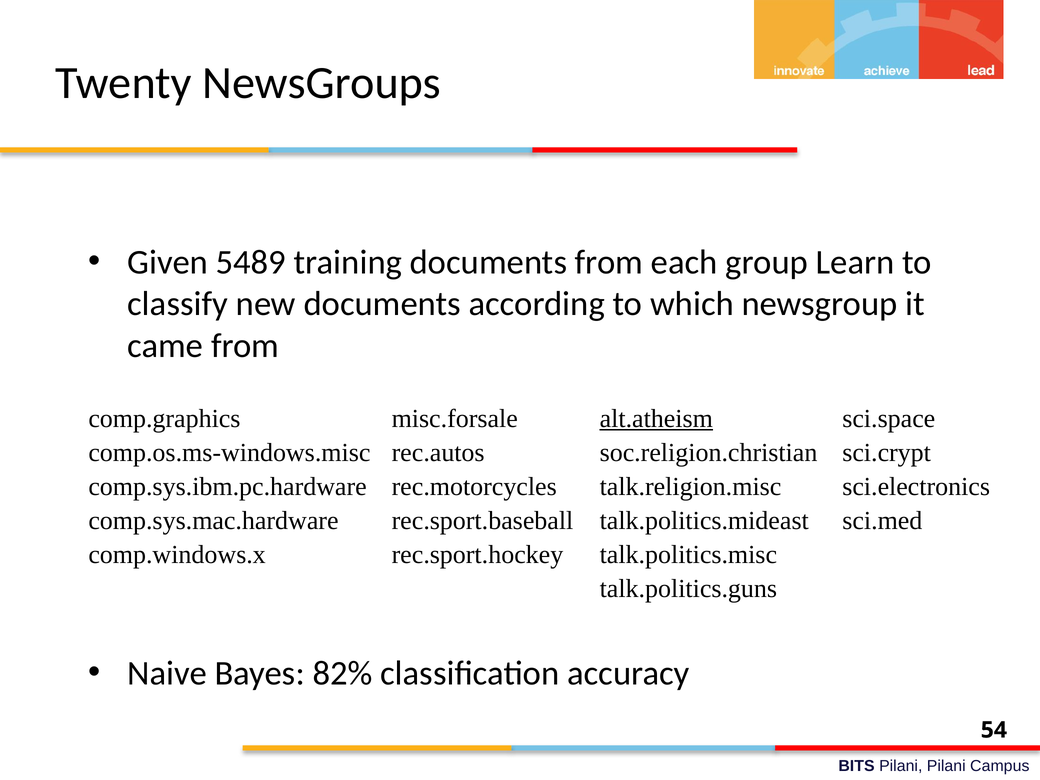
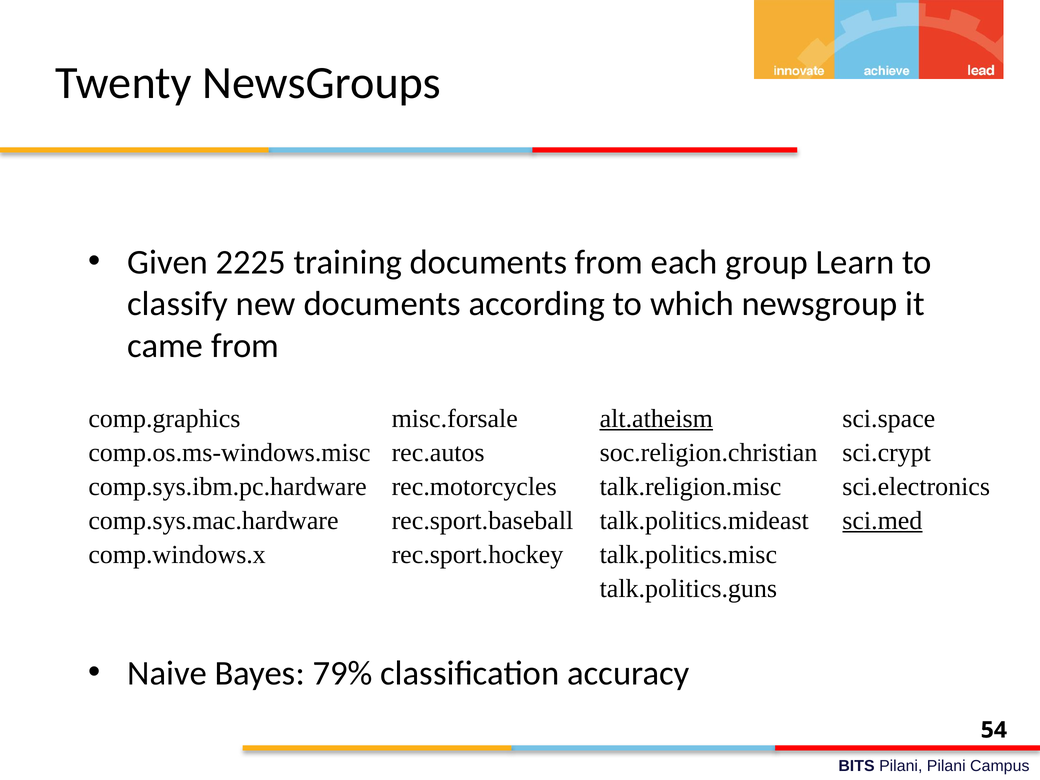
5489: 5489 -> 2225
sci.med underline: none -> present
82%: 82% -> 79%
